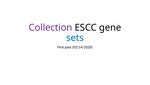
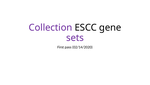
sets colour: blue -> purple
